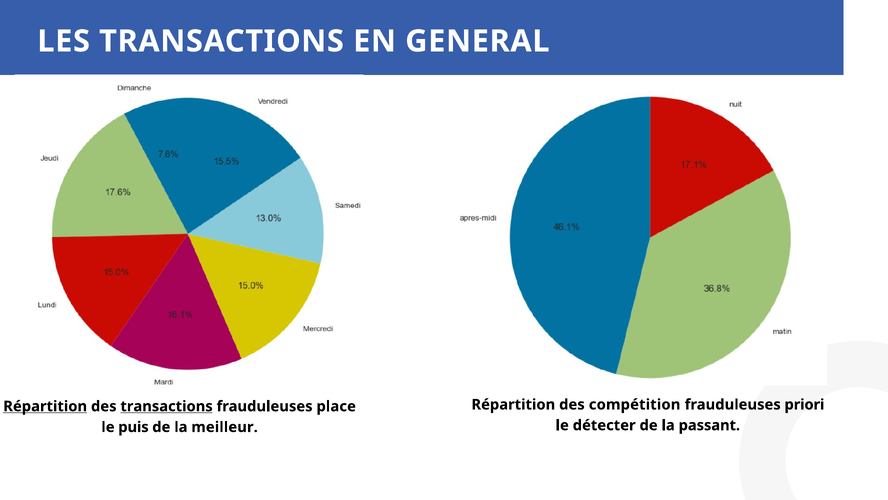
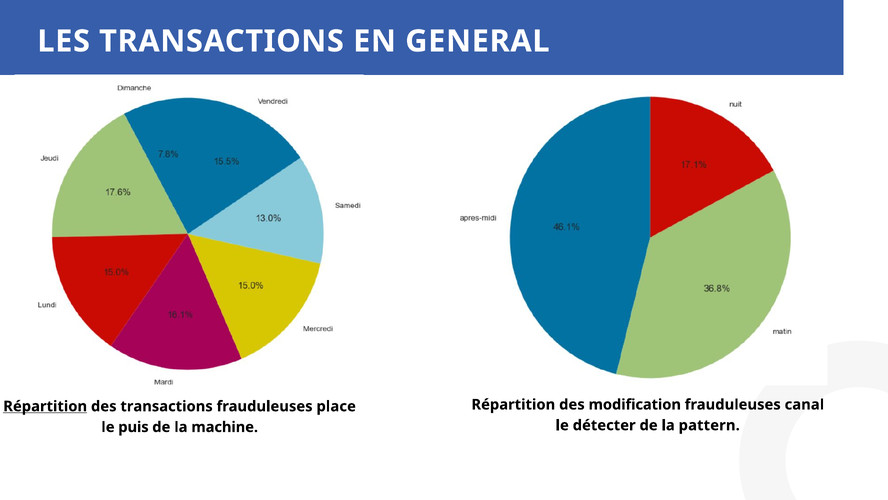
compétition: compétition -> modification
priori: priori -> canal
transactions at (167, 406) underline: present -> none
passant: passant -> pattern
meilleur: meilleur -> machine
